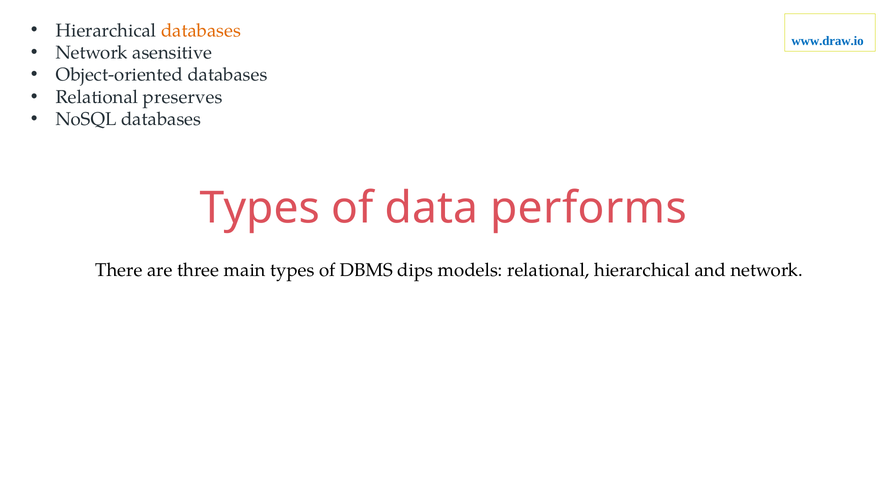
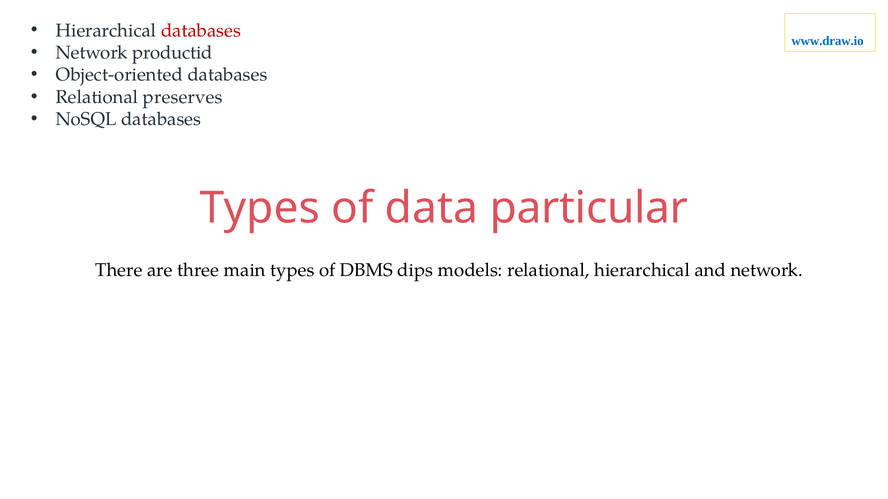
databases at (201, 30) colour: orange -> red
asensitive: asensitive -> productid
performs: performs -> particular
